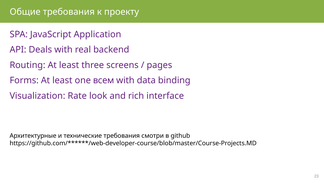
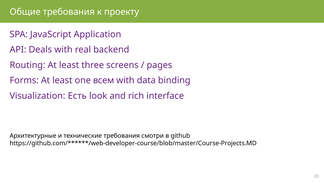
Rate: Rate -> Есть
